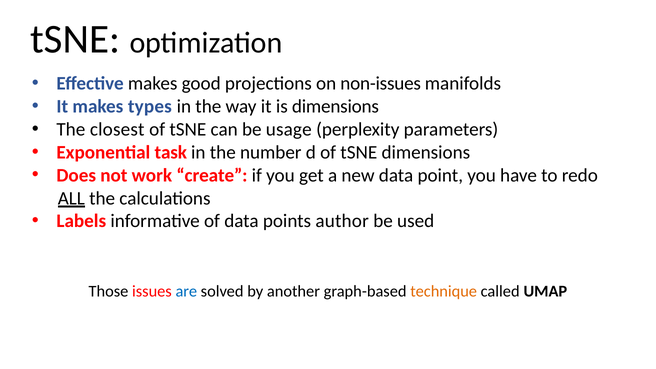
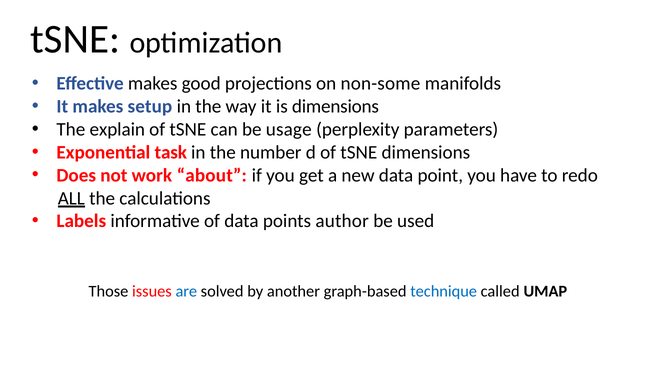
non-issues: non-issues -> non-some
types: types -> setup
closest: closest -> explain
create: create -> about
technique colour: orange -> blue
